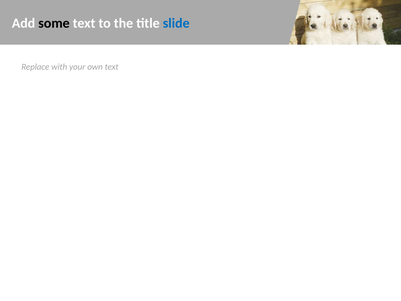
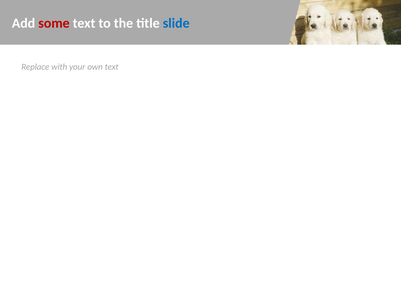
some colour: black -> red
